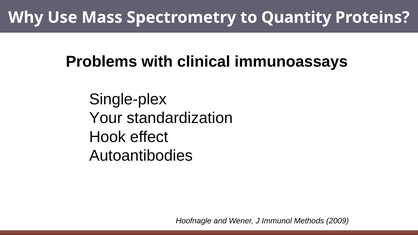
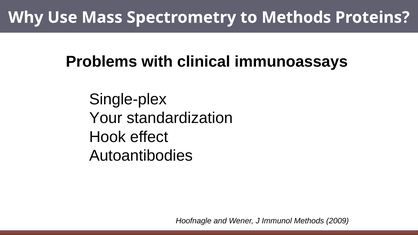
to Quantity: Quantity -> Methods
